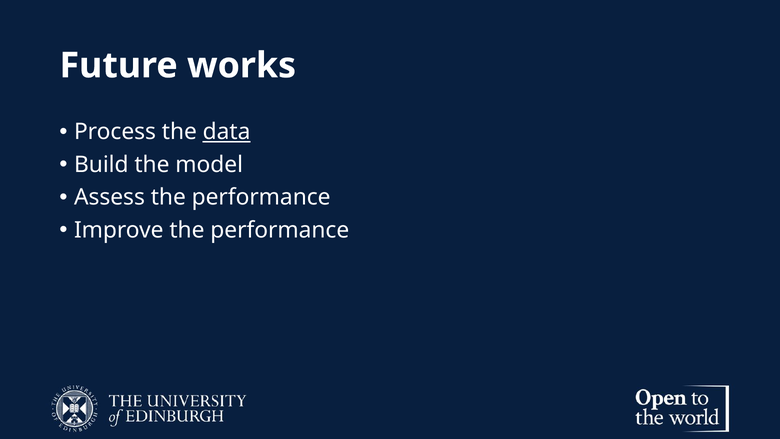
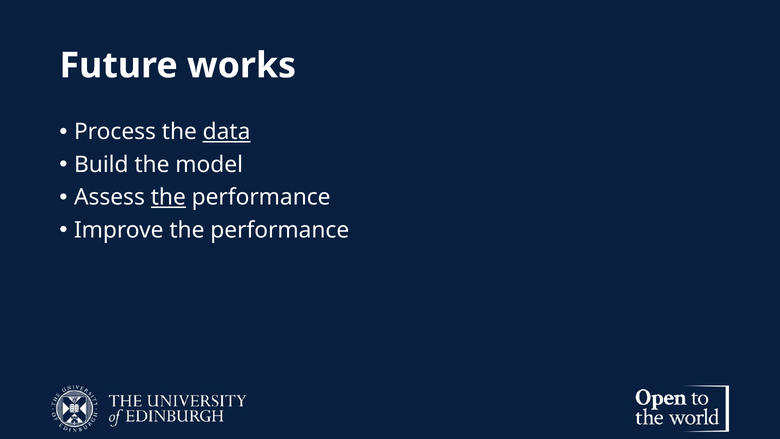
the at (168, 197) underline: none -> present
